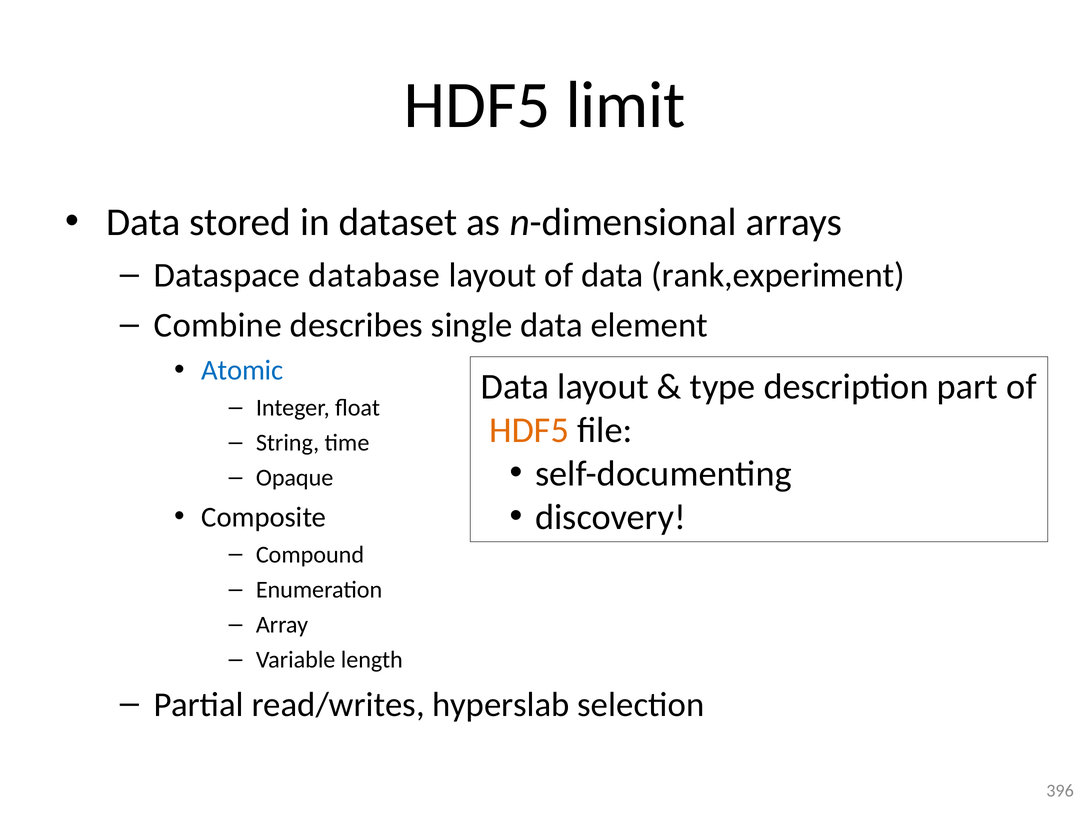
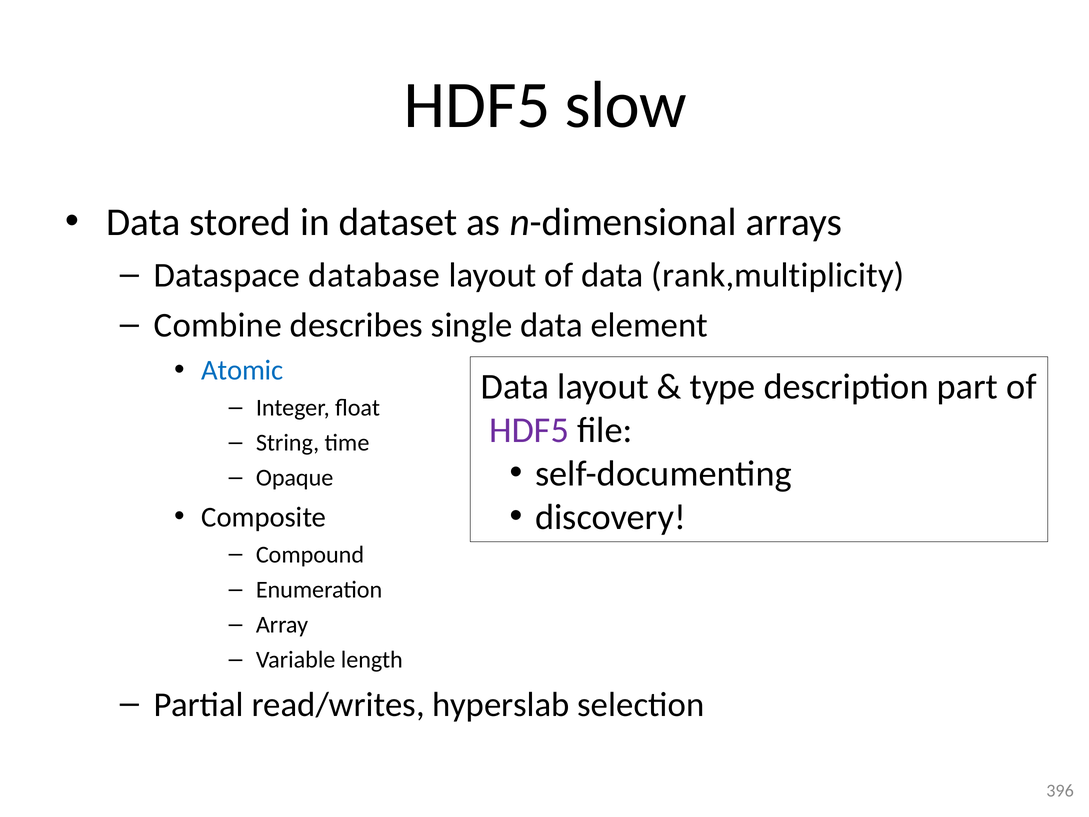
limit: limit -> slow
rank,experiment: rank,experiment -> rank,multiplicity
HDF5 at (529, 430) colour: orange -> purple
